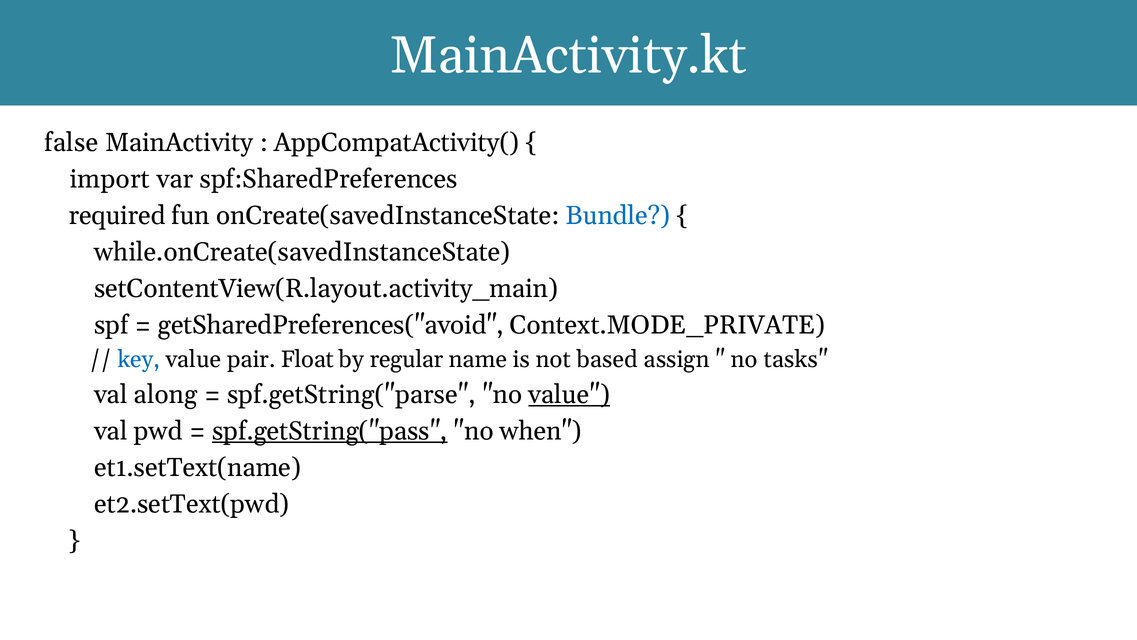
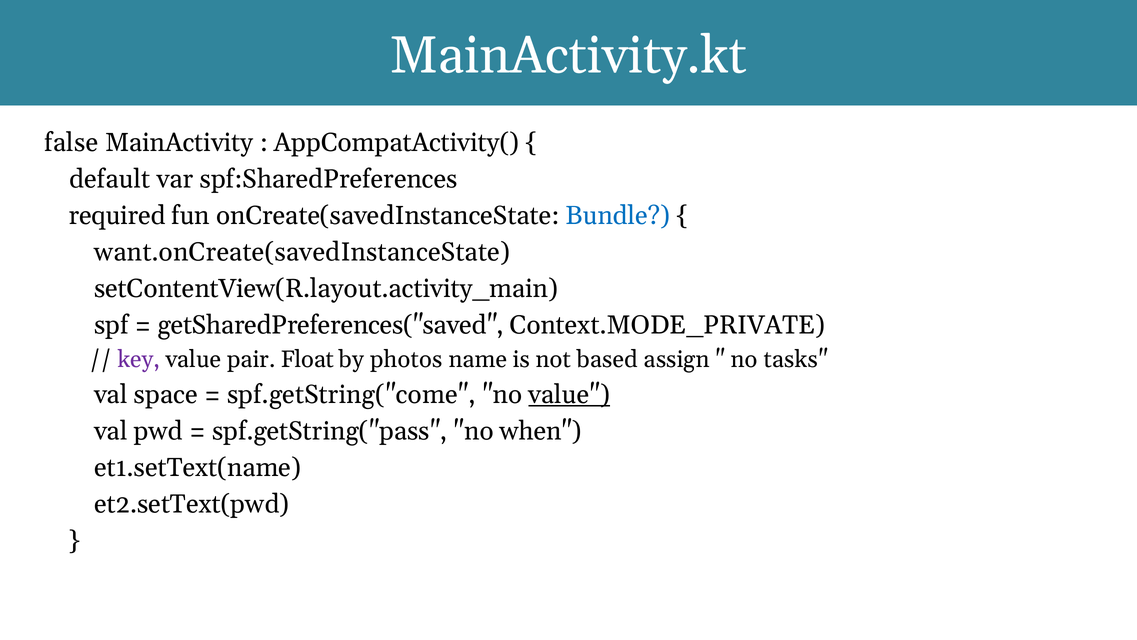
import: import -> default
while.onCreate(savedInstanceState: while.onCreate(savedInstanceState -> want.onCreate(savedInstanceState
getSharedPreferences("avoid: getSharedPreferences("avoid -> getSharedPreferences("saved
key colour: blue -> purple
regular: regular -> photos
along: along -> space
spf.getString("parse: spf.getString("parse -> spf.getString("come
spf.getString("pass underline: present -> none
